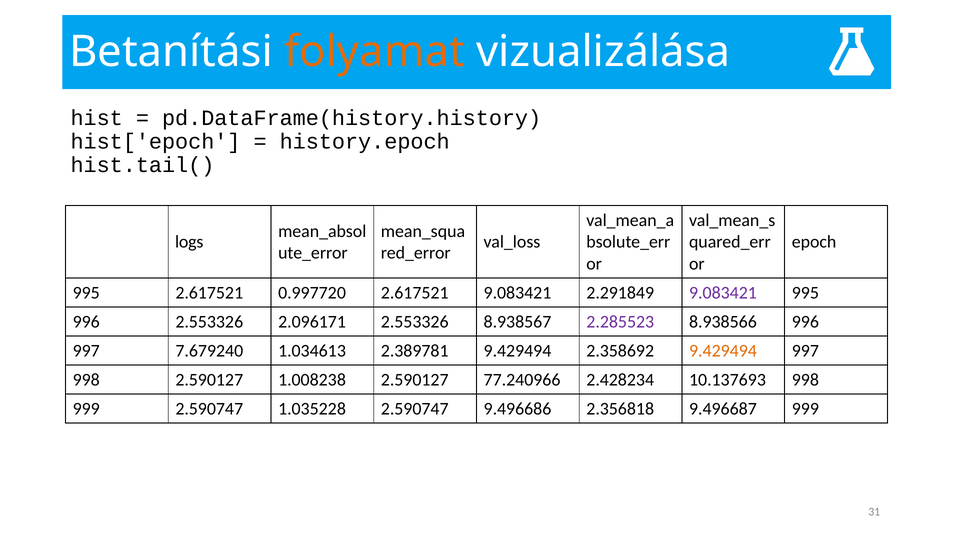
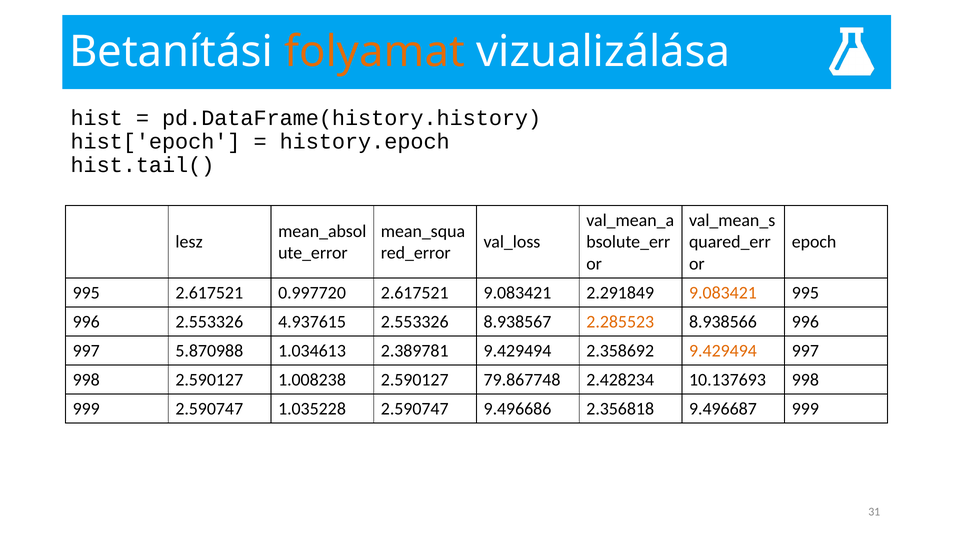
logs: logs -> lesz
9.083421 at (723, 293) colour: purple -> orange
2.096171: 2.096171 -> 4.937615
2.285523 colour: purple -> orange
7.679240: 7.679240 -> 5.870988
77.240966: 77.240966 -> 79.867748
